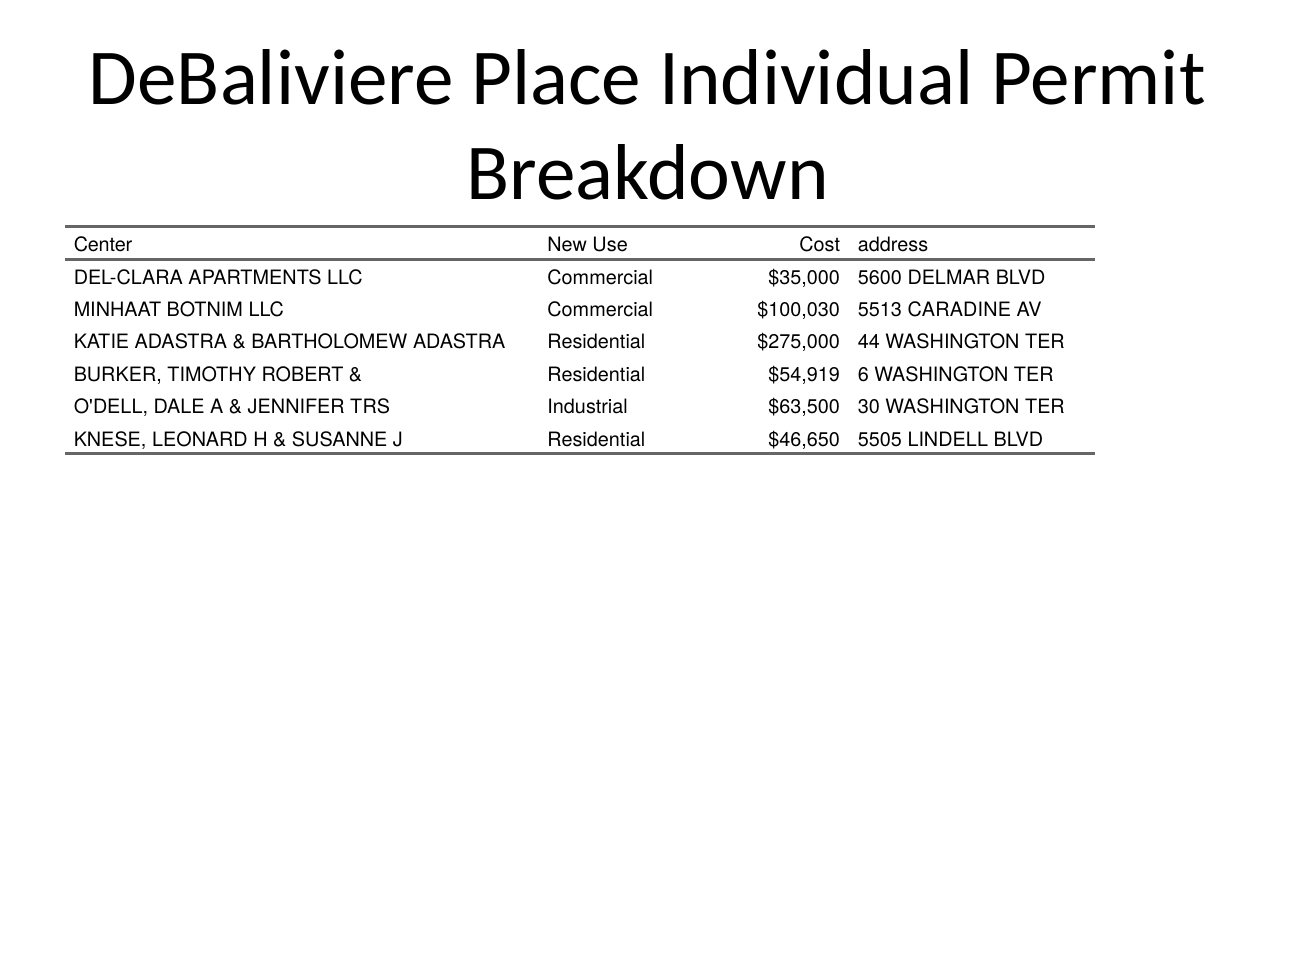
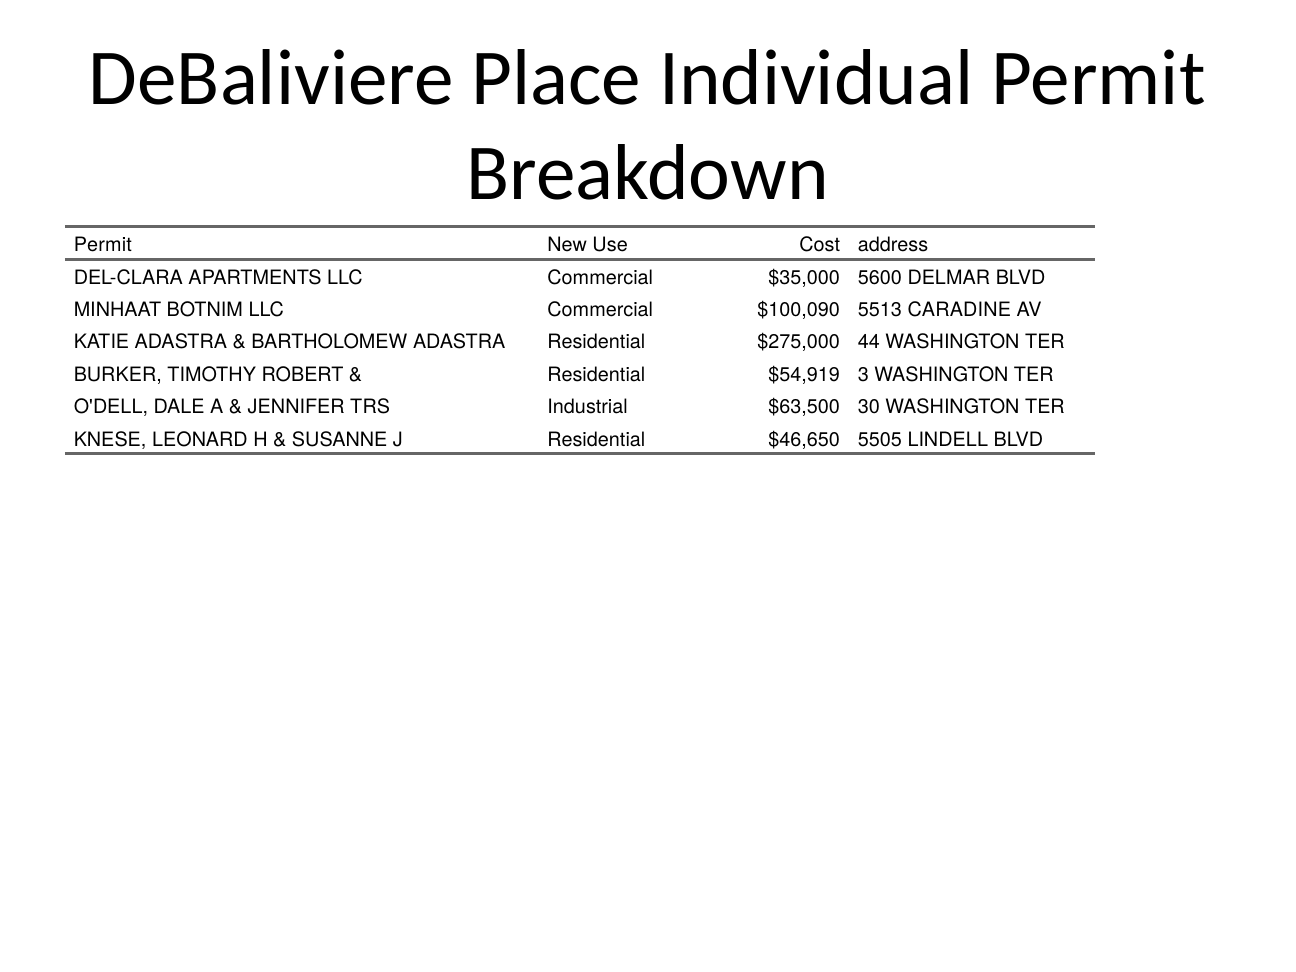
Center at (103, 245): Center -> Permit
$100,030: $100,030 -> $100,090
6: 6 -> 3
